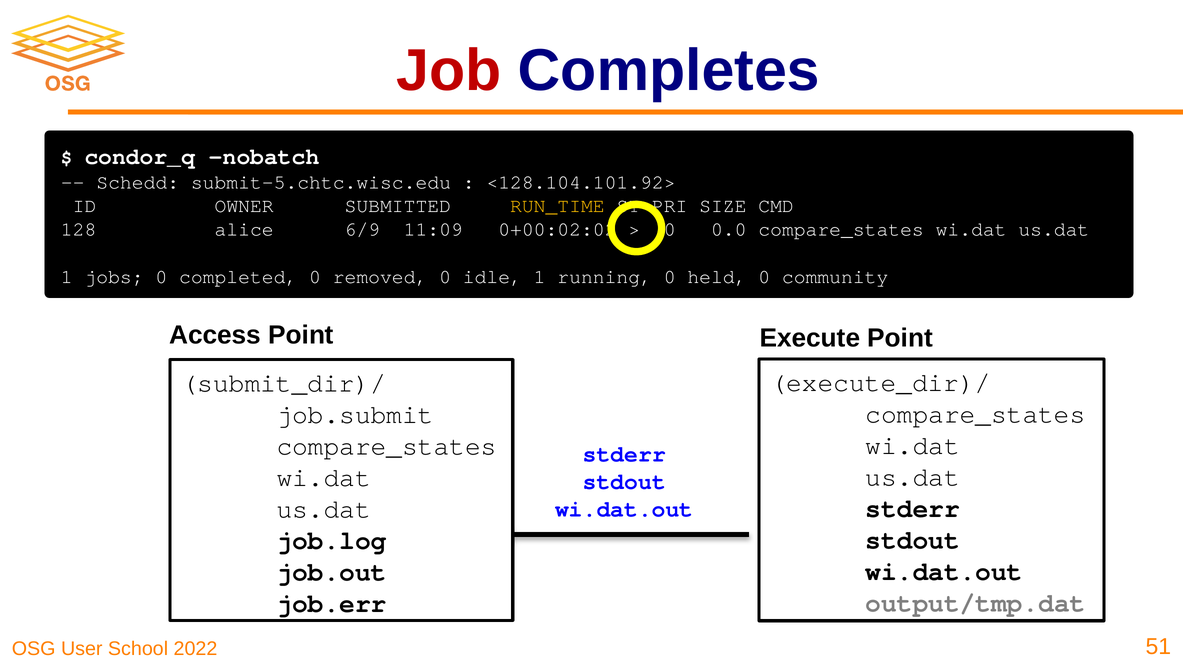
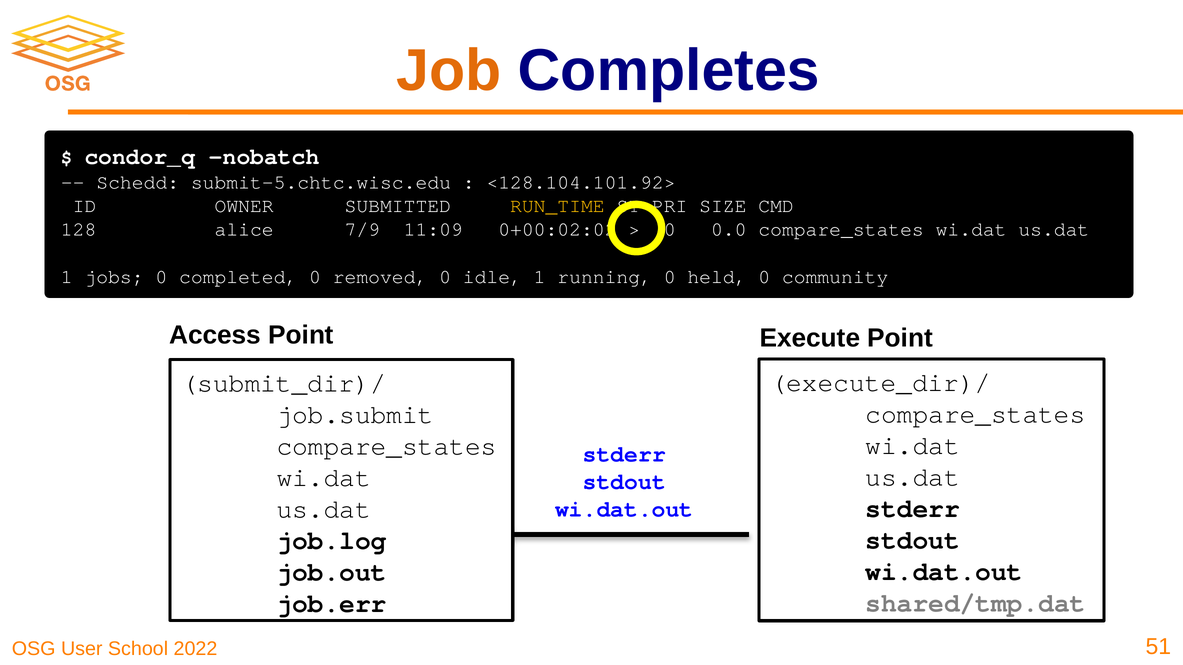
Job colour: red -> orange
6/9: 6/9 -> 7/9
output/tmp.dat: output/tmp.dat -> shared/tmp.dat
